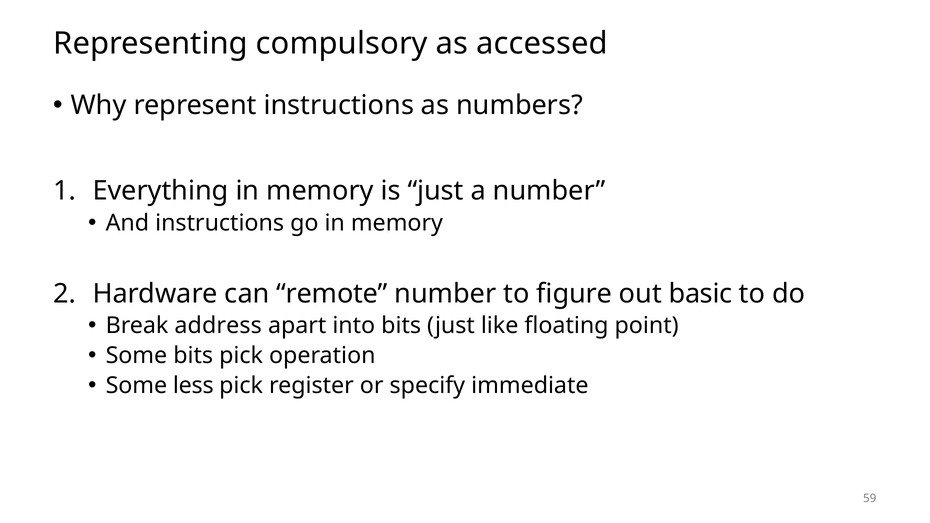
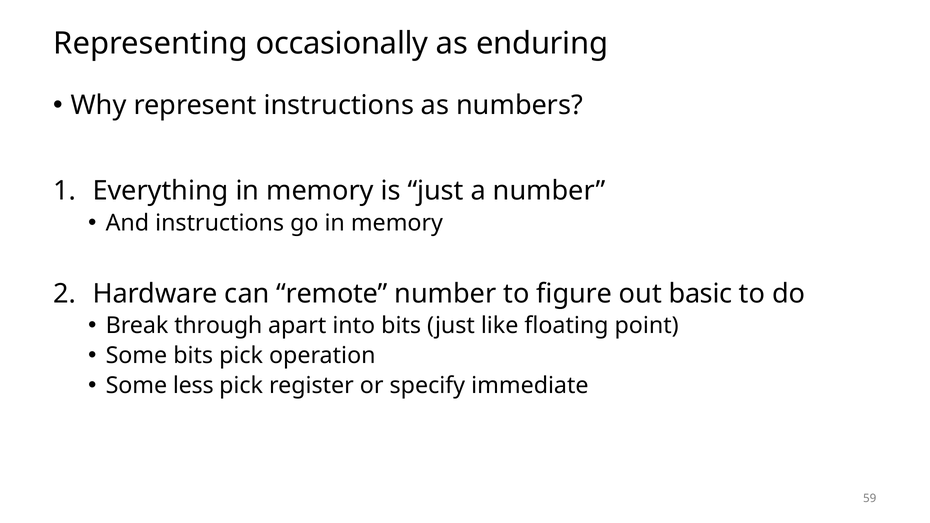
compulsory: compulsory -> occasionally
accessed: accessed -> enduring
address: address -> through
